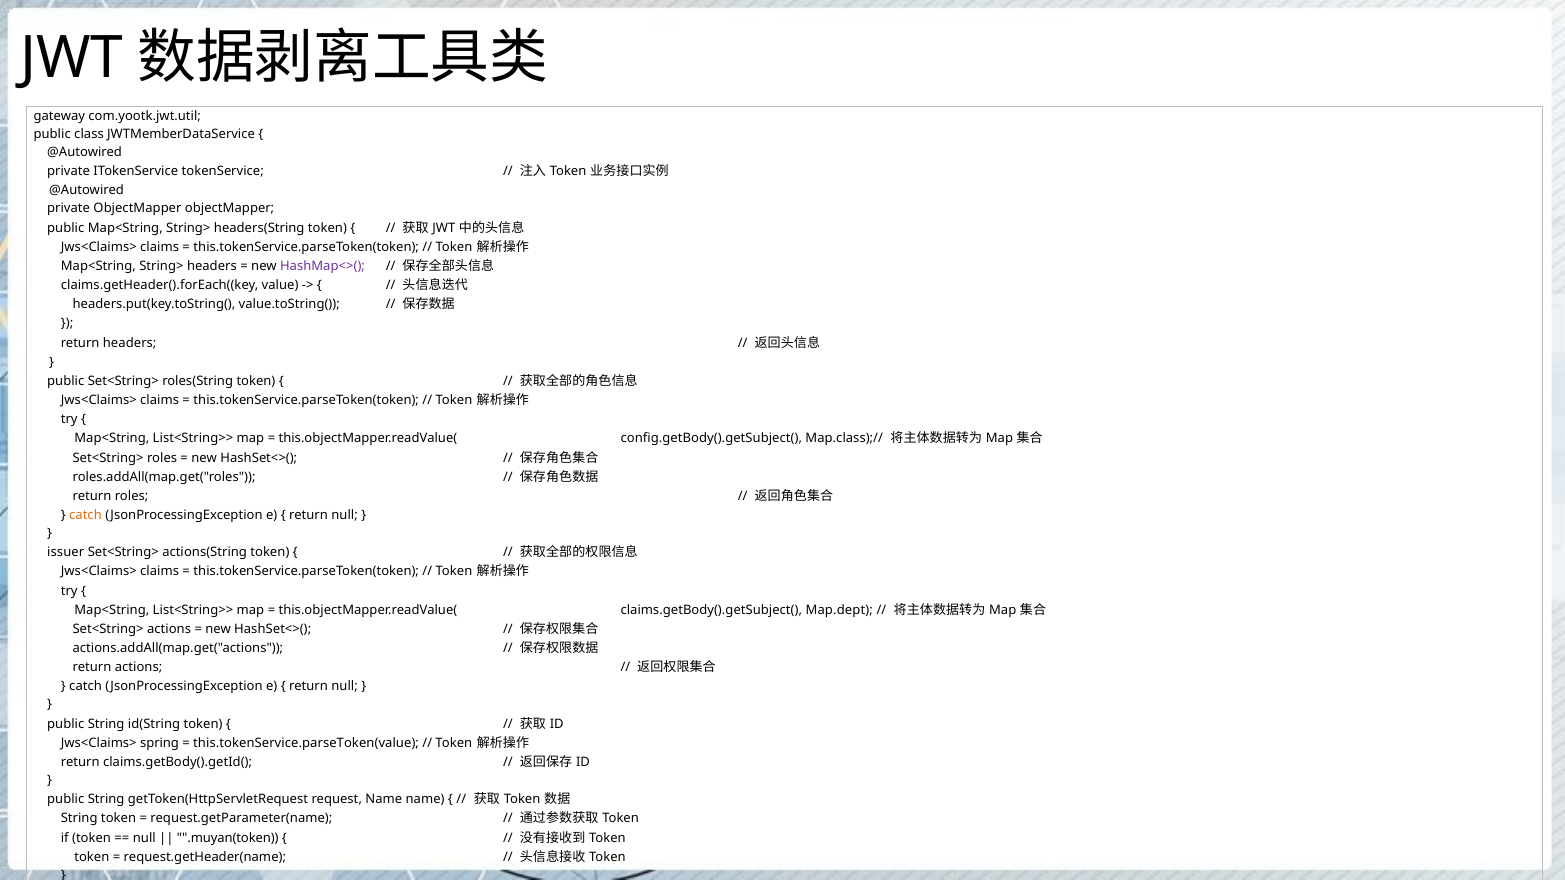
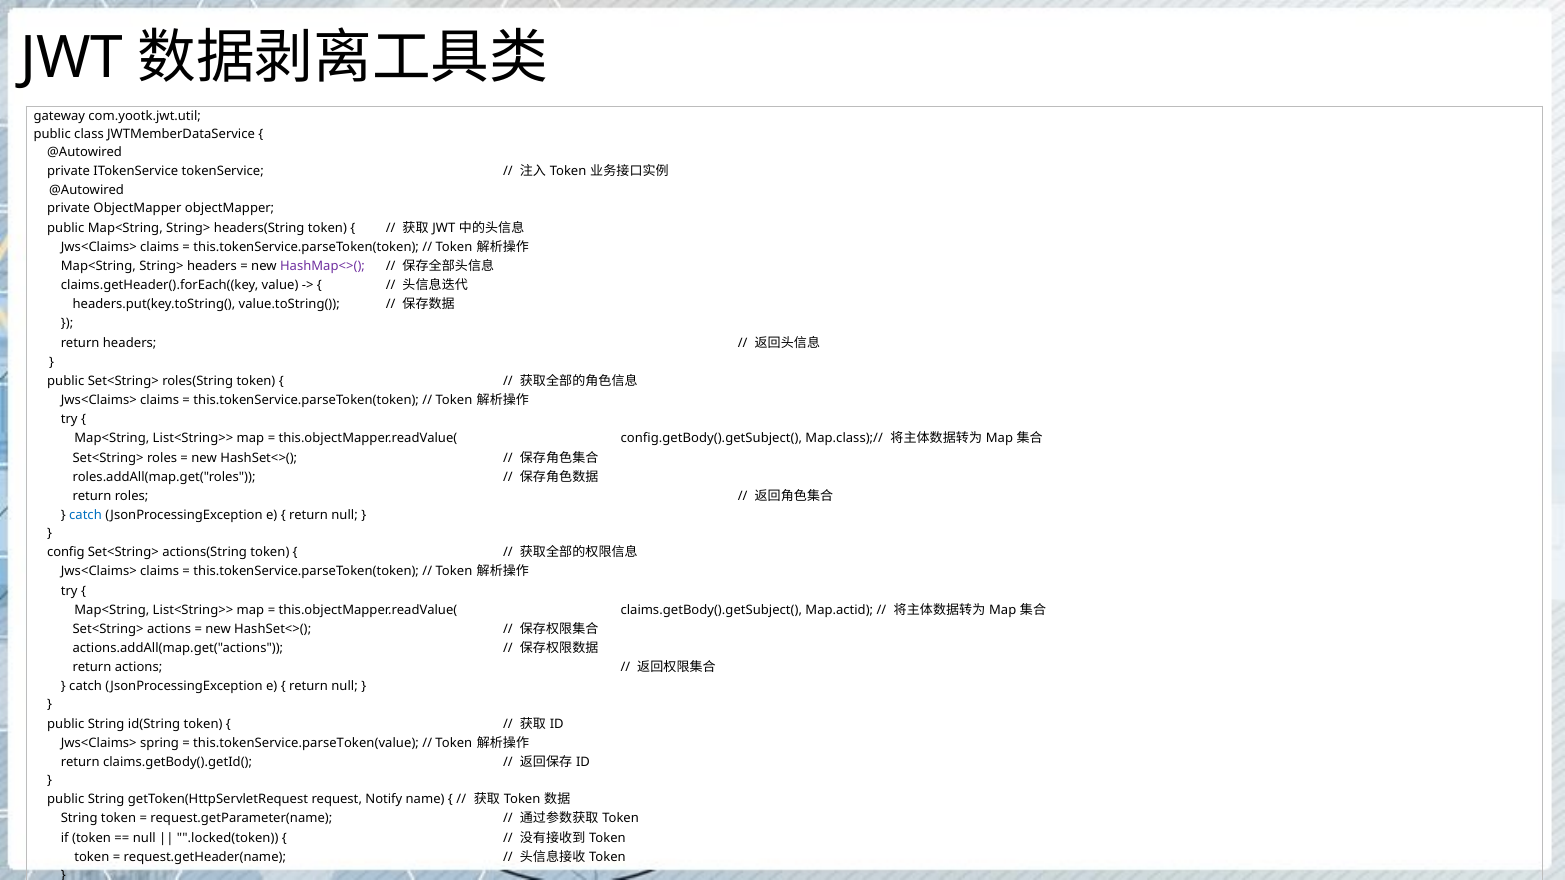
catch at (85, 515) colour: orange -> blue
issuer: issuer -> config
Map.dept: Map.dept -> Map.actid
request Name: Name -> Notify
.muyan(token: .muyan(token -> .locked(token
